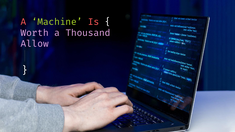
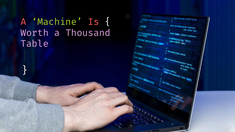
Allow: Allow -> Table
